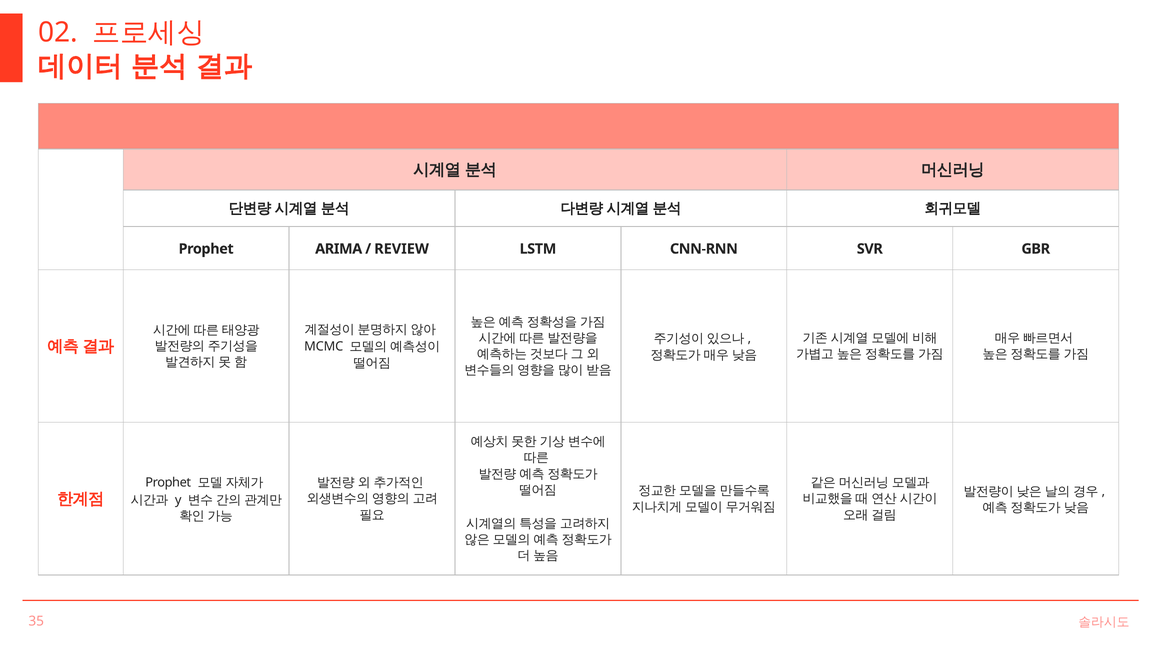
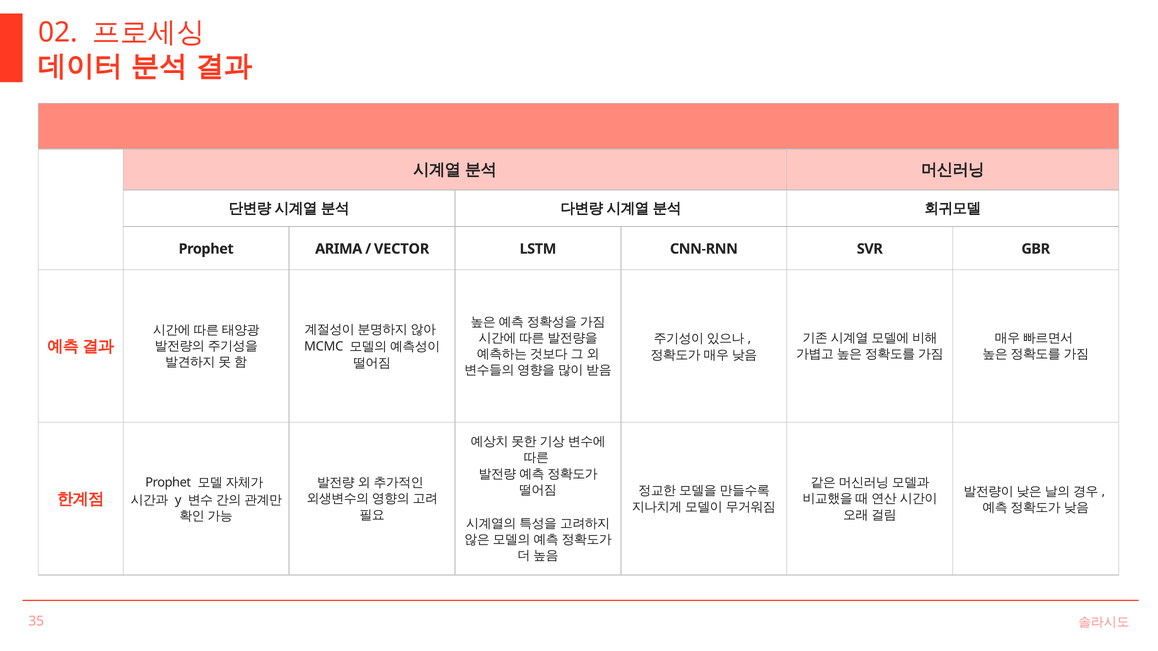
REVIEW: REVIEW -> VECTOR
